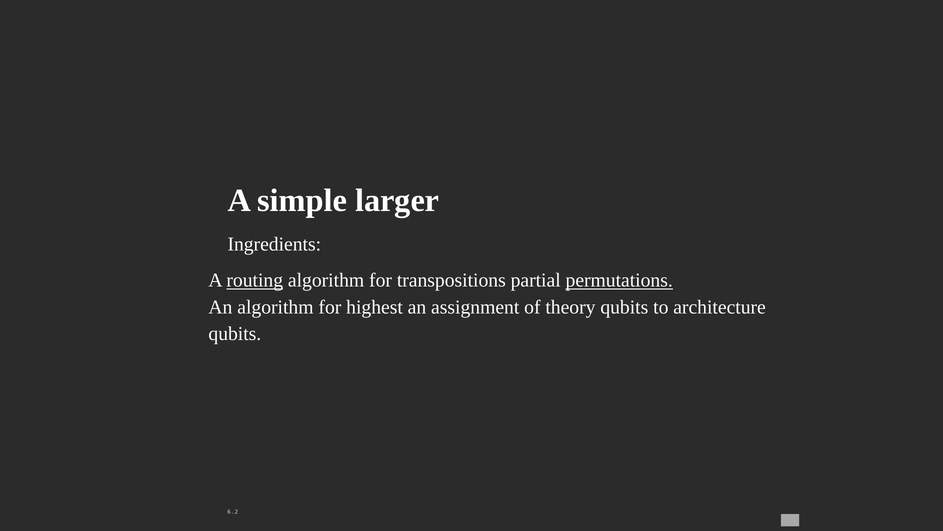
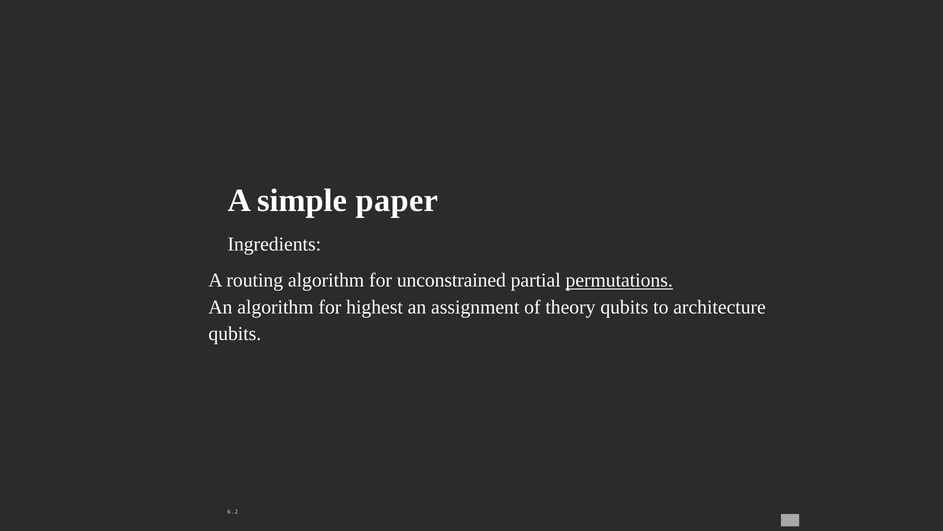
larger: larger -> paper
routing underline: present -> none
transpositions: transpositions -> unconstrained
